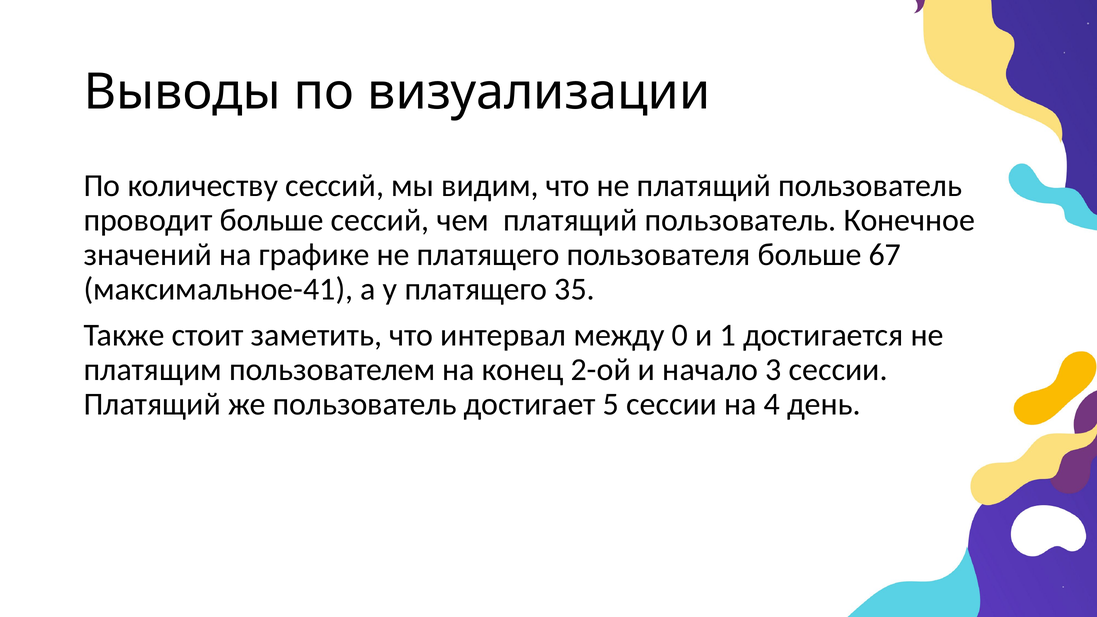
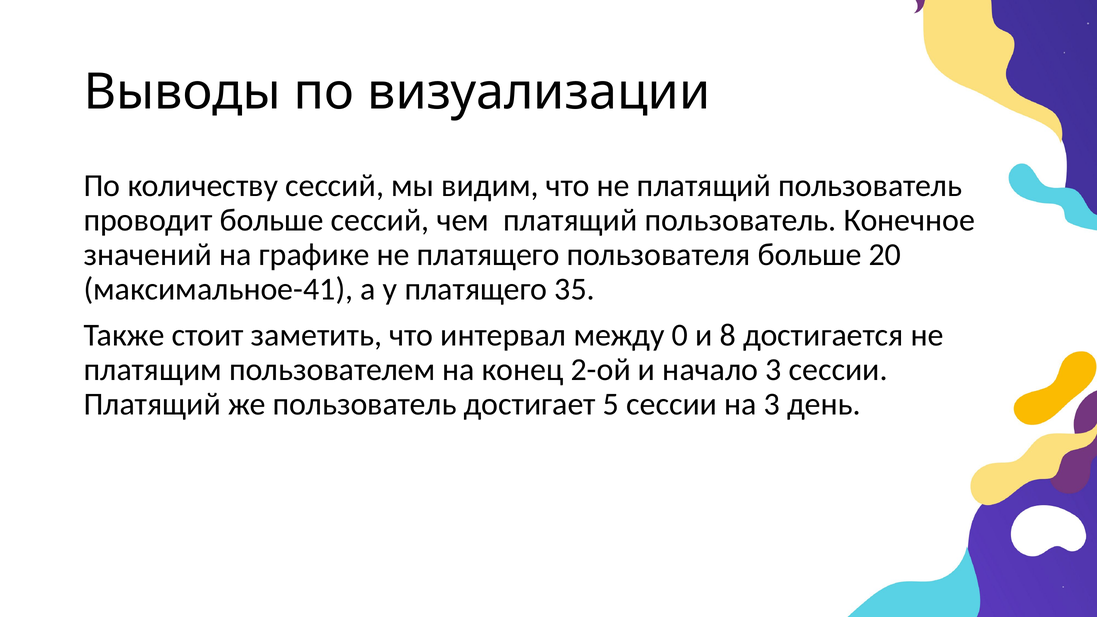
67: 67 -> 20
1: 1 -> 8
на 4: 4 -> 3
